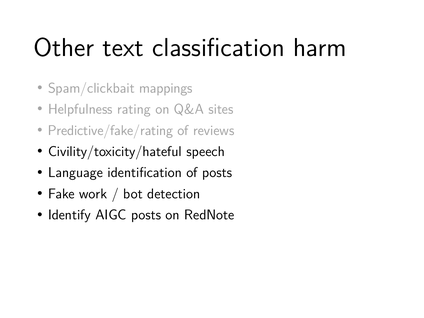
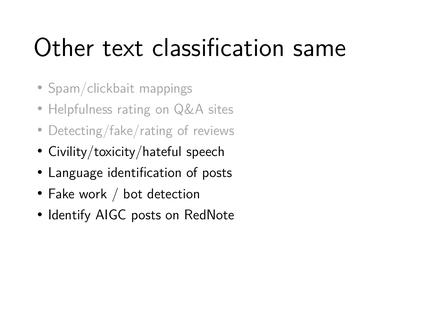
harm: harm -> same
Predictive/fake/rating: Predictive/fake/rating -> Detecting/fake/rating
